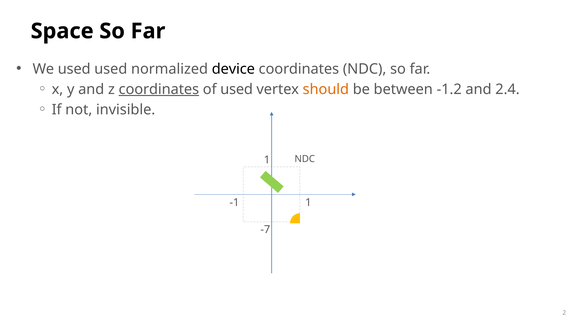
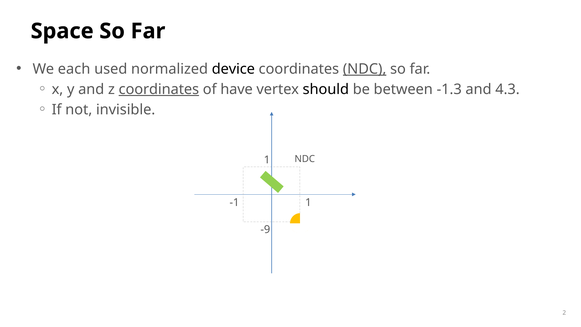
We used: used -> each
NDC at (365, 69) underline: none -> present
of used: used -> have
should colour: orange -> black
-1.2: -1.2 -> -1.3
2.4: 2.4 -> 4.3
-7: -7 -> -9
